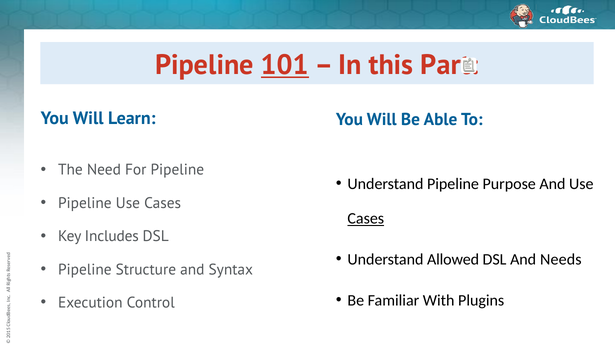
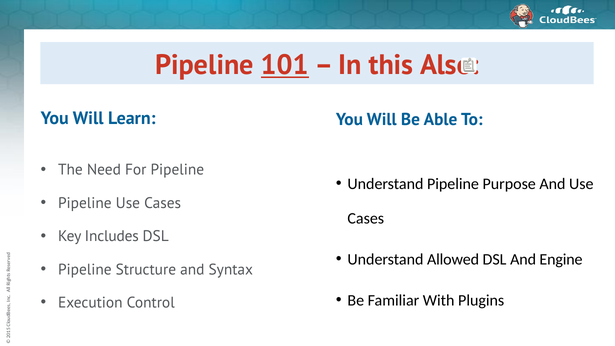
Part: Part -> Also
Cases at (366, 218) underline: present -> none
Needs: Needs -> Engine
